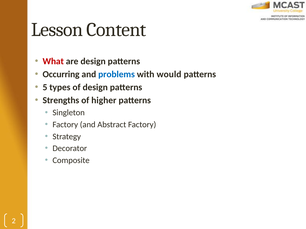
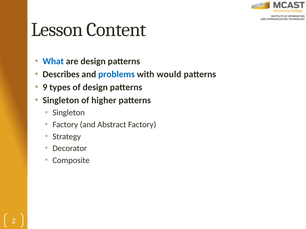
What colour: red -> blue
Occurring: Occurring -> Describes
5: 5 -> 9
Strengths at (61, 101): Strengths -> Singleton
